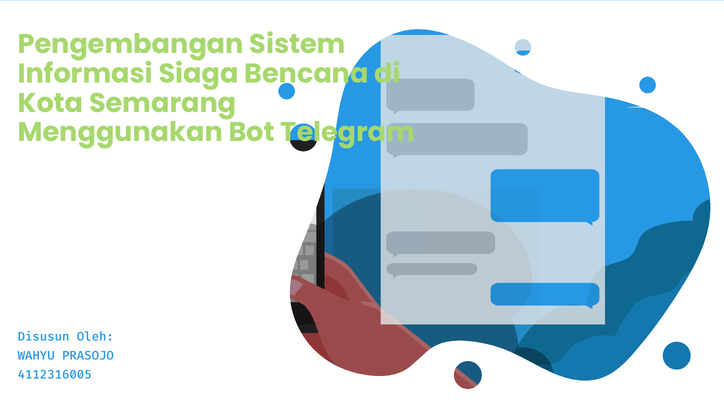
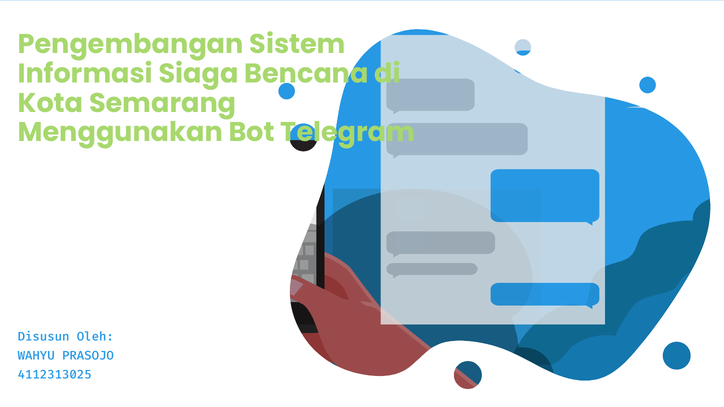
4112316005: 4112316005 -> 4112313025
